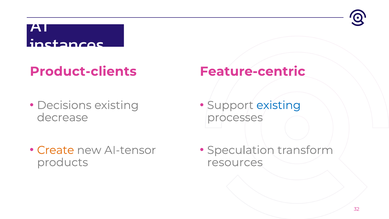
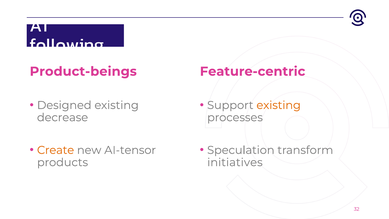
instances: instances -> following
Product-clients: Product-clients -> Product-beings
Decisions: Decisions -> Designed
existing at (279, 105) colour: blue -> orange
resources: resources -> initiatives
